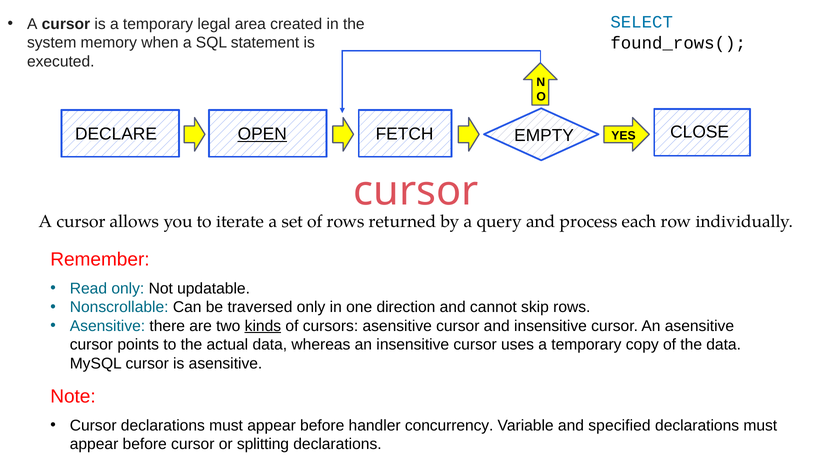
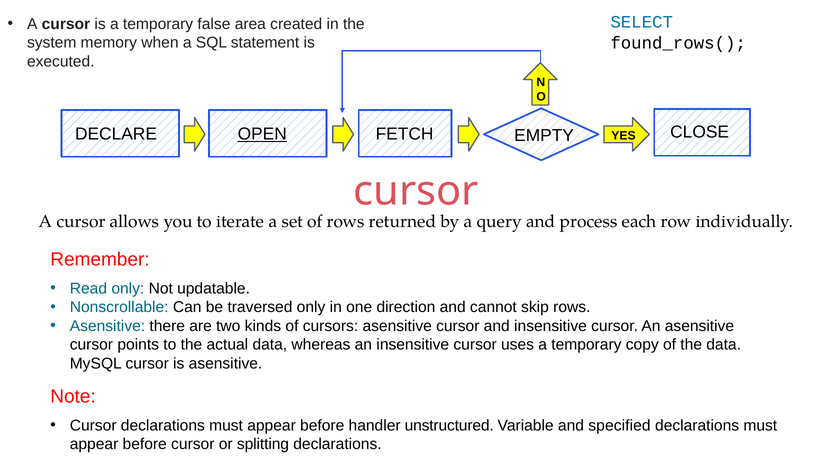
legal: legal -> false
kinds underline: present -> none
concurrency: concurrency -> unstructured
